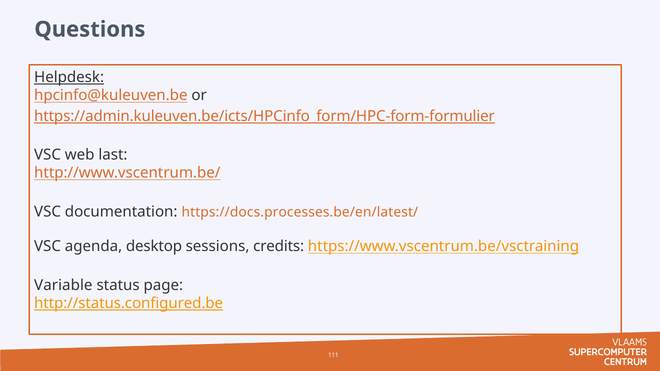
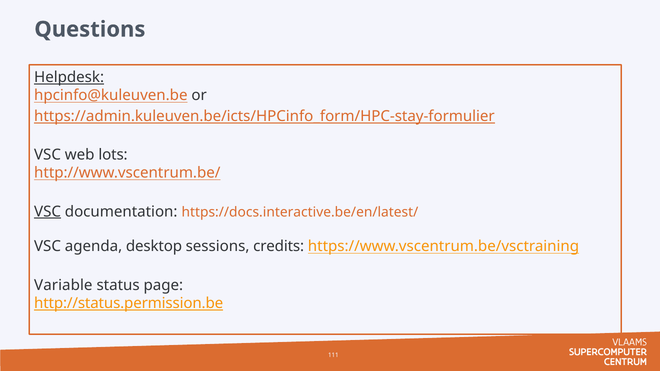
https://admin.kuleuven.be/icts/HPCinfo_form/HPC-form-formulier: https://admin.kuleuven.be/icts/HPCinfo_form/HPC-form-formulier -> https://admin.kuleuven.be/icts/HPCinfo_form/HPC-stay-formulier
last: last -> lots
VSC at (48, 212) underline: none -> present
https://docs.processes.be/en/latest/: https://docs.processes.be/en/latest/ -> https://docs.interactive.be/en/latest/
http://status.configured.be: http://status.configured.be -> http://status.permission.be
